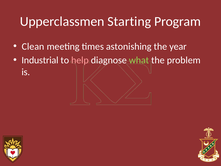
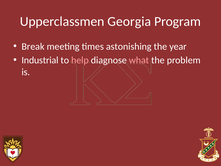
Starting: Starting -> Georgia
Clean: Clean -> Break
what colour: light green -> pink
